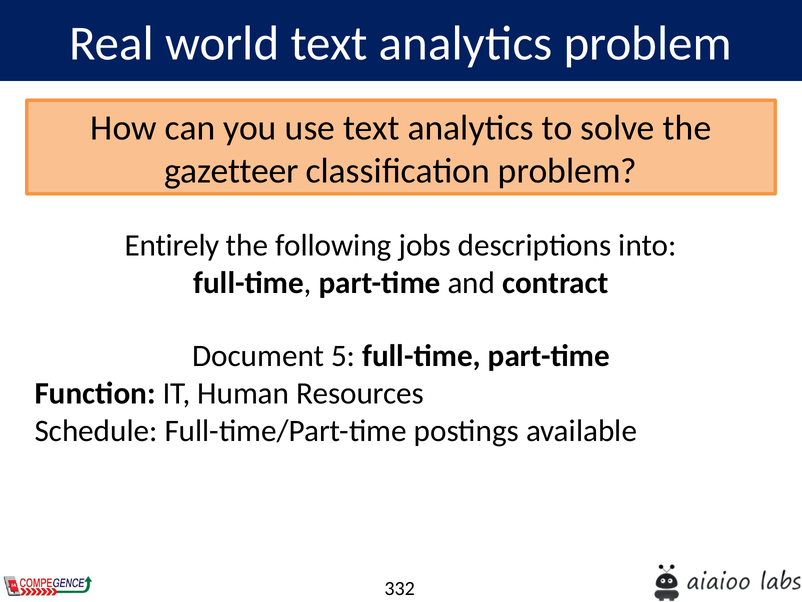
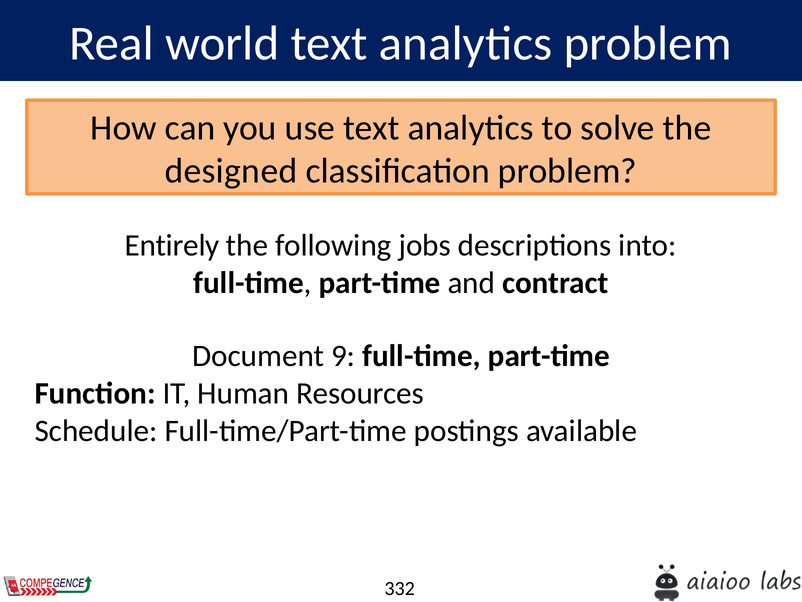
gazetteer: gazetteer -> designed
5: 5 -> 9
